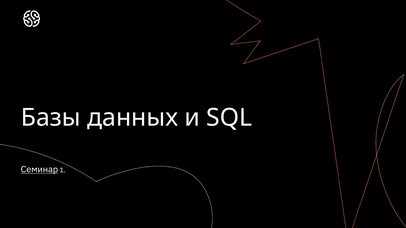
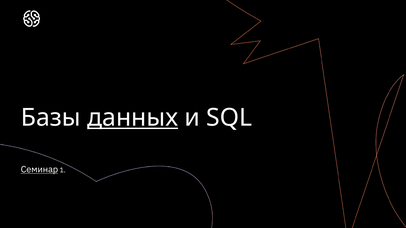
данных underline: none -> present
